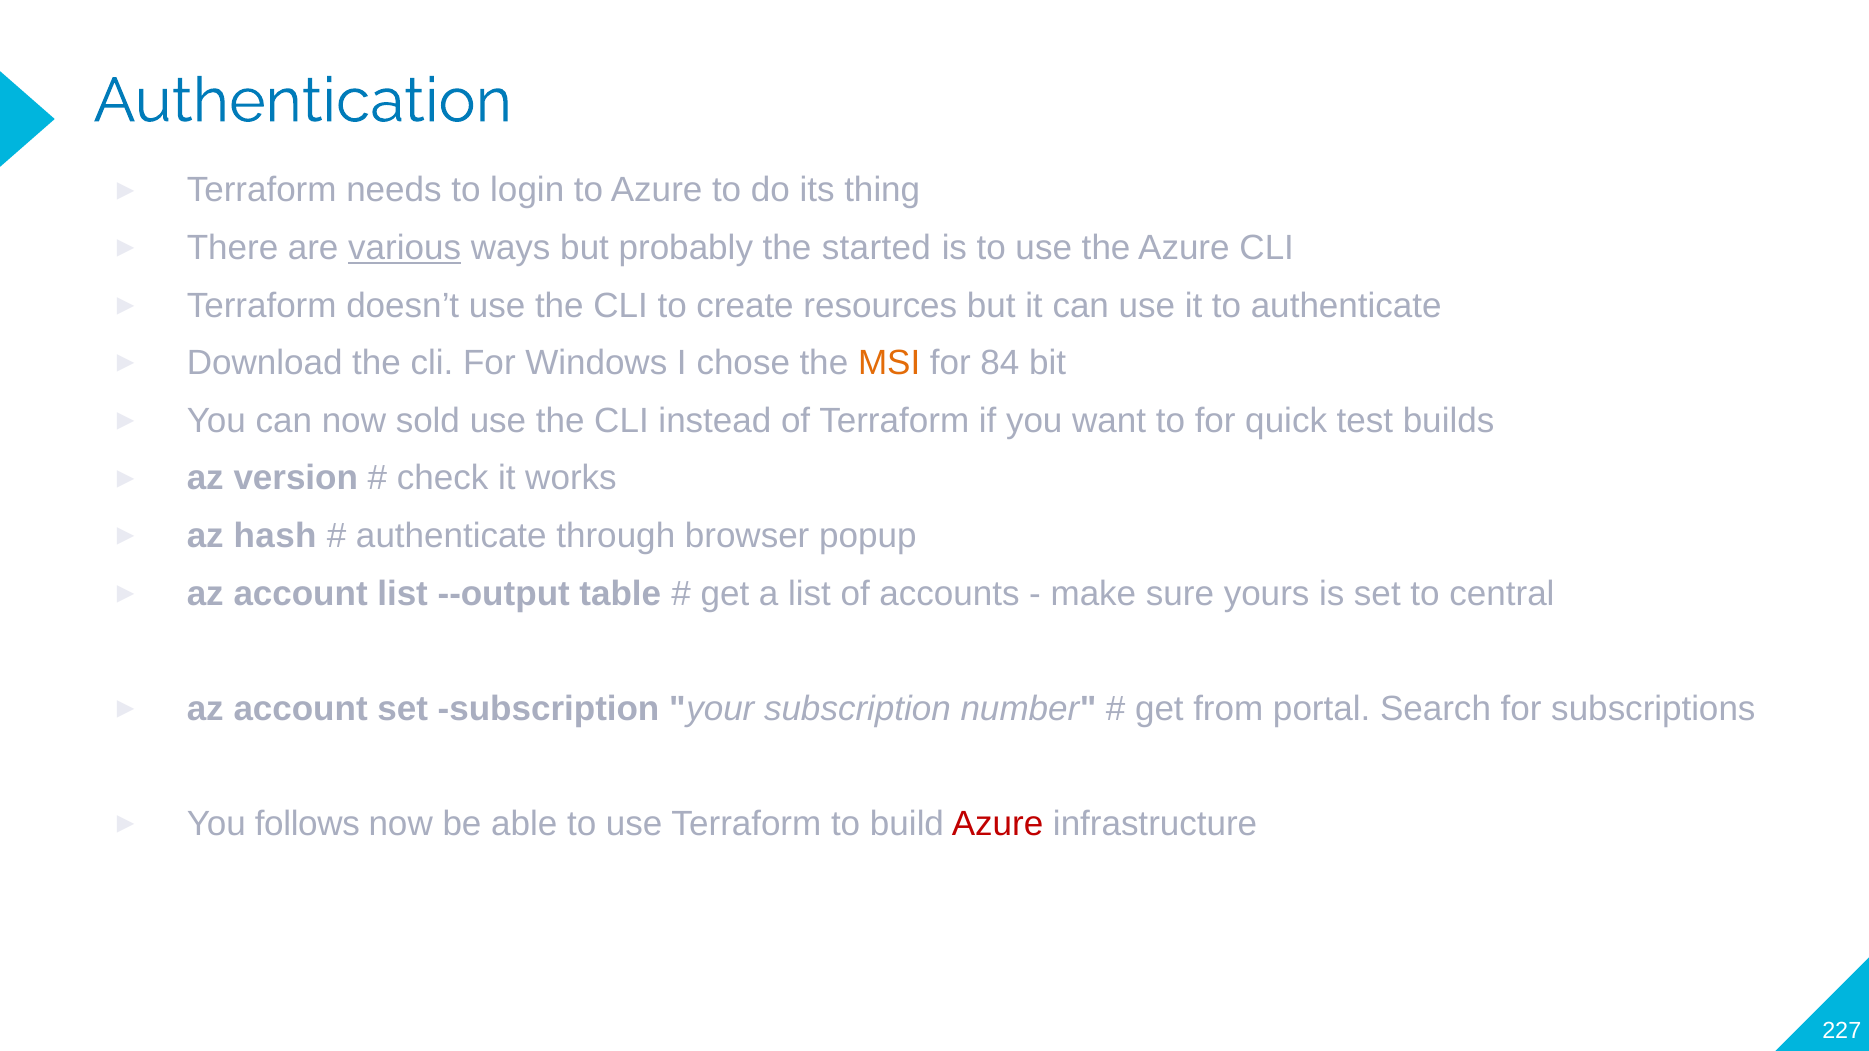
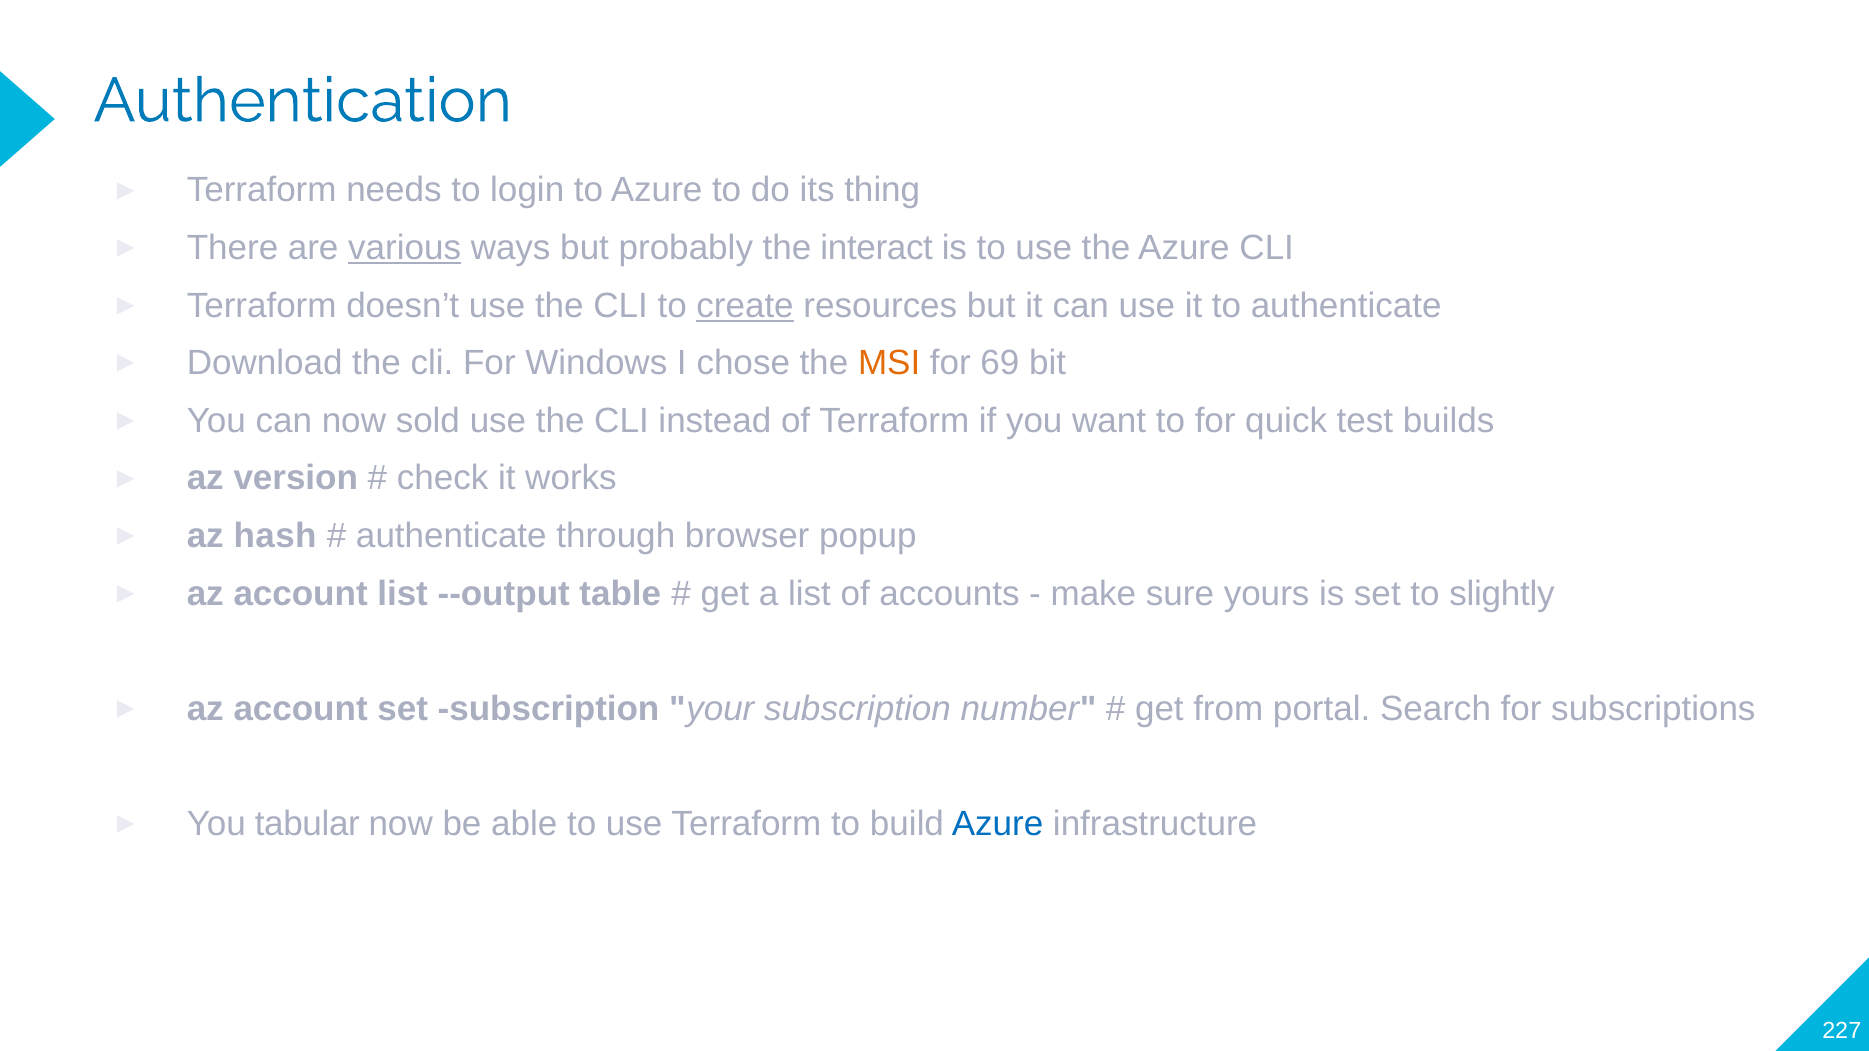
started: started -> interact
create underline: none -> present
84: 84 -> 69
central: central -> slightly
follows: follows -> tabular
Azure at (998, 824) colour: red -> blue
